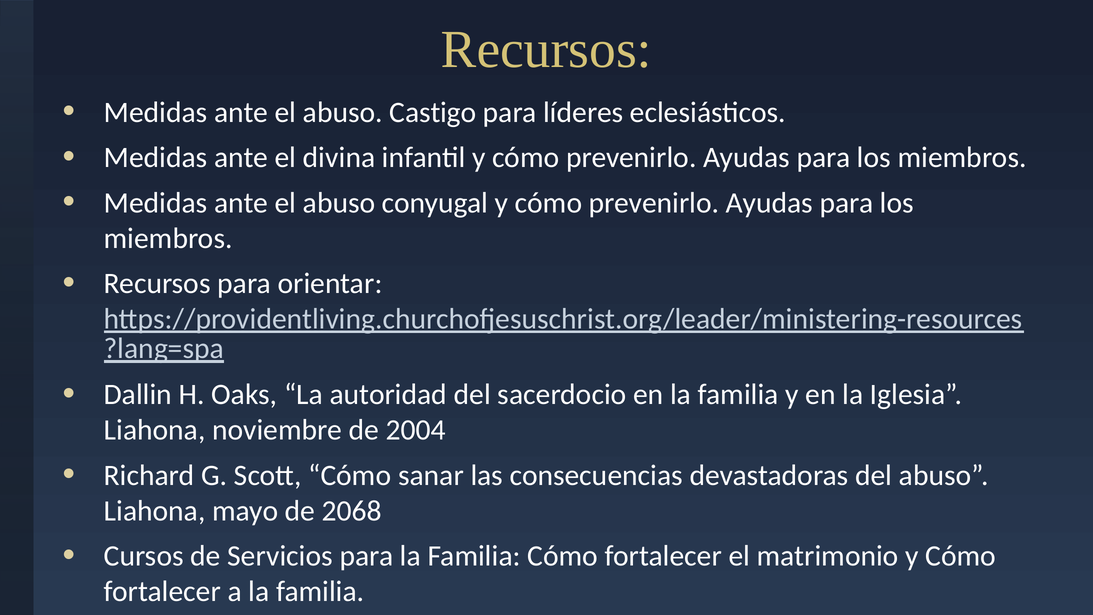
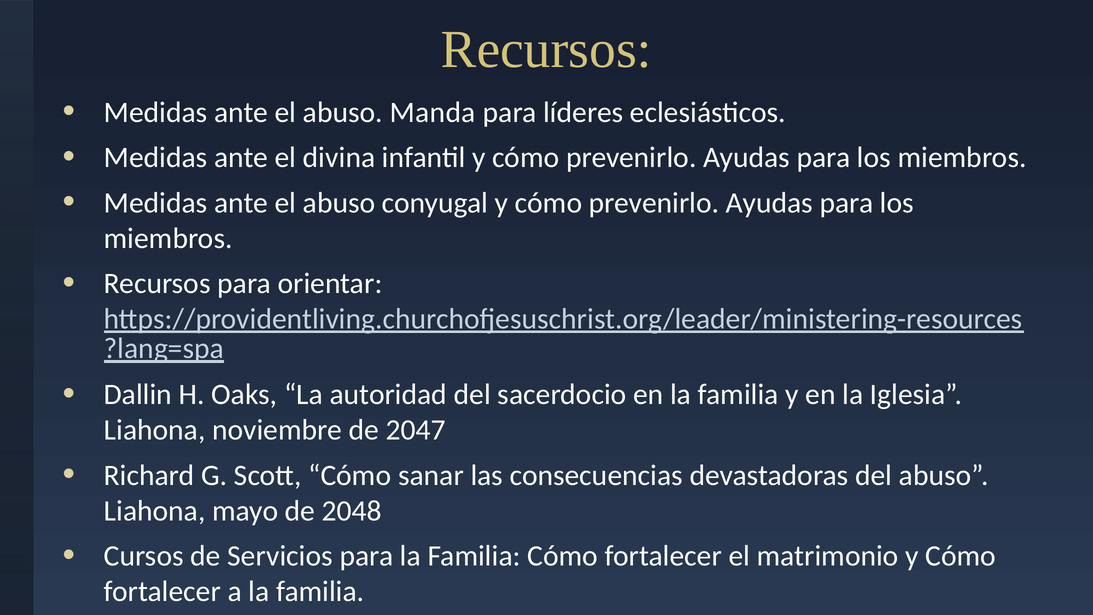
Castigo: Castigo -> Manda
2004: 2004 -> 2047
2068: 2068 -> 2048
